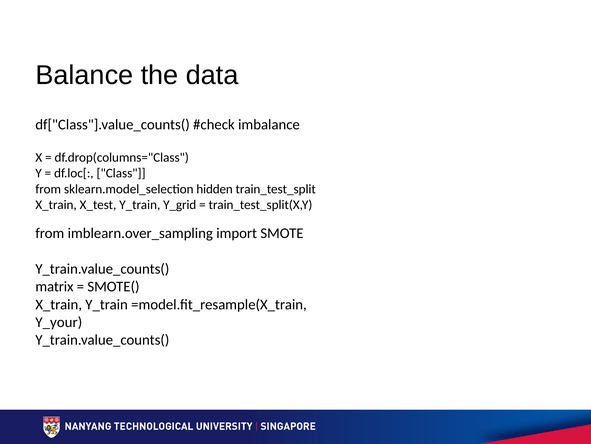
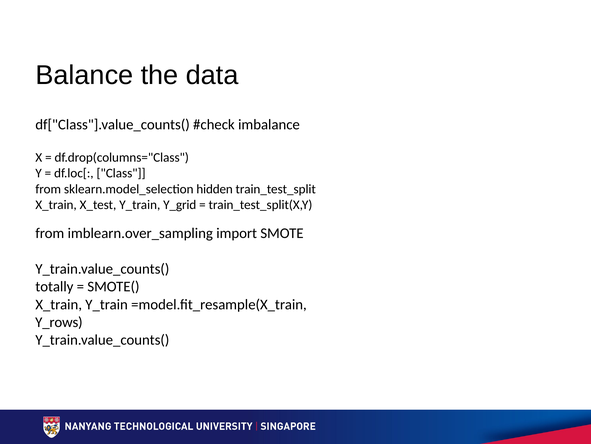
matrix: matrix -> totally
Y_your: Y_your -> Y_rows
